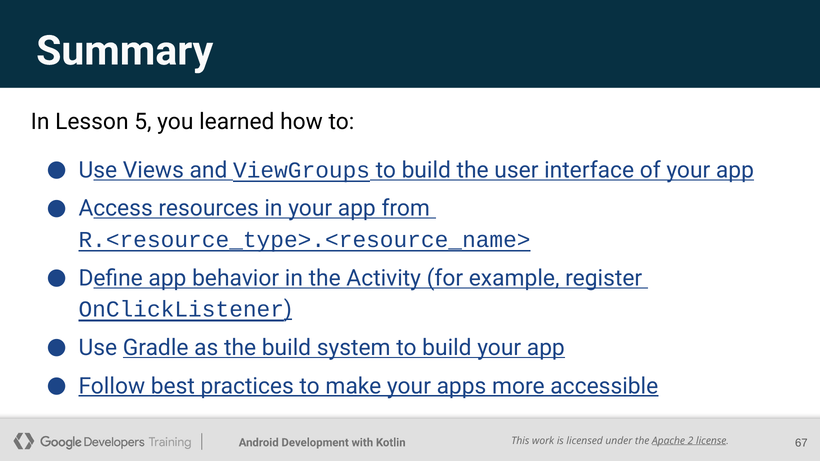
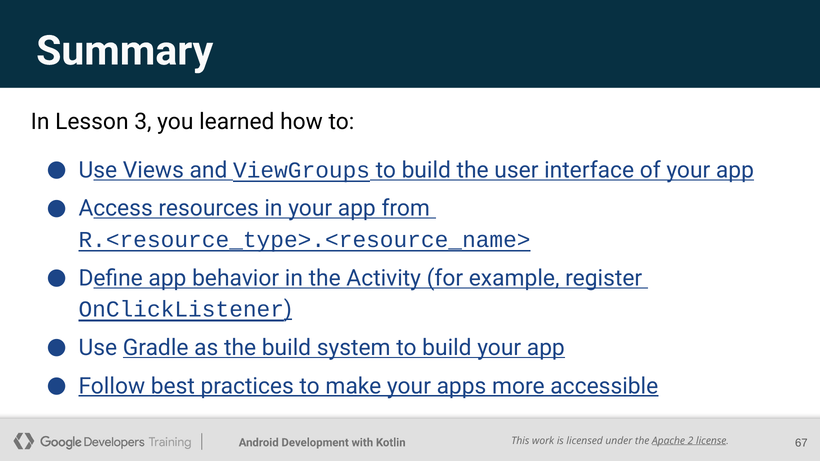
5: 5 -> 3
